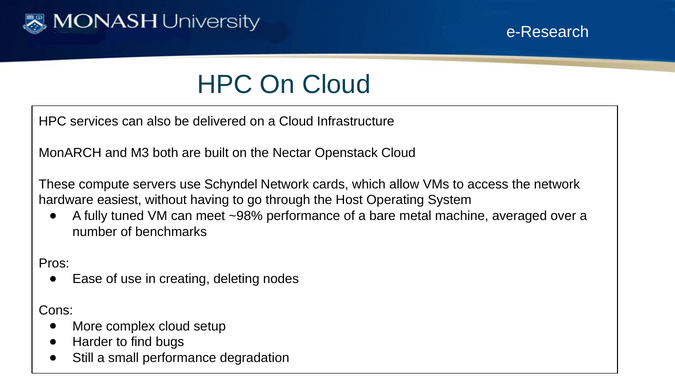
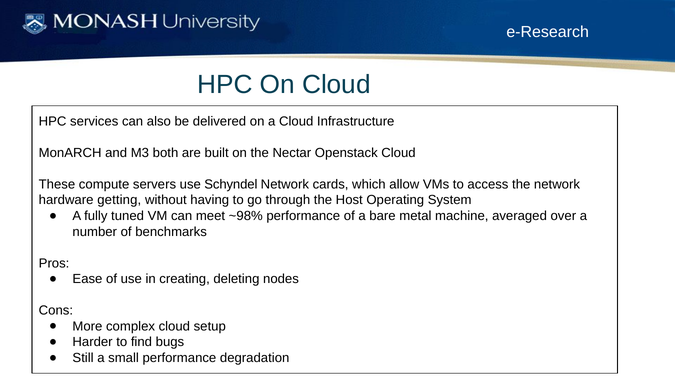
easiest: easiest -> getting
